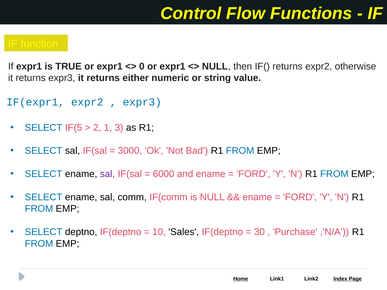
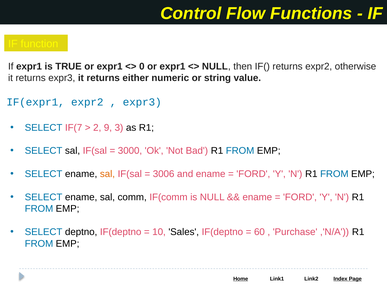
IF(5: IF(5 -> IF(7
1: 1 -> 9
sal at (107, 174) colour: purple -> orange
6000: 6000 -> 3006
30: 30 -> 60
